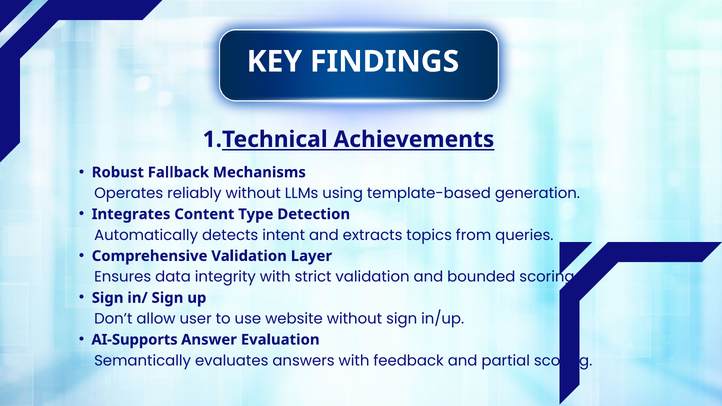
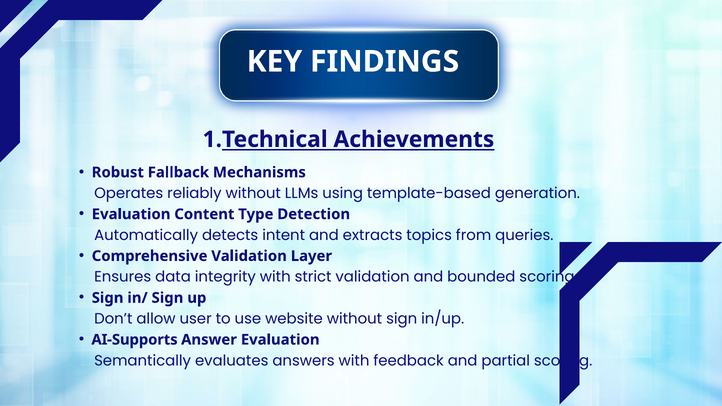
Integrates at (131, 214): Integrates -> Evaluation
